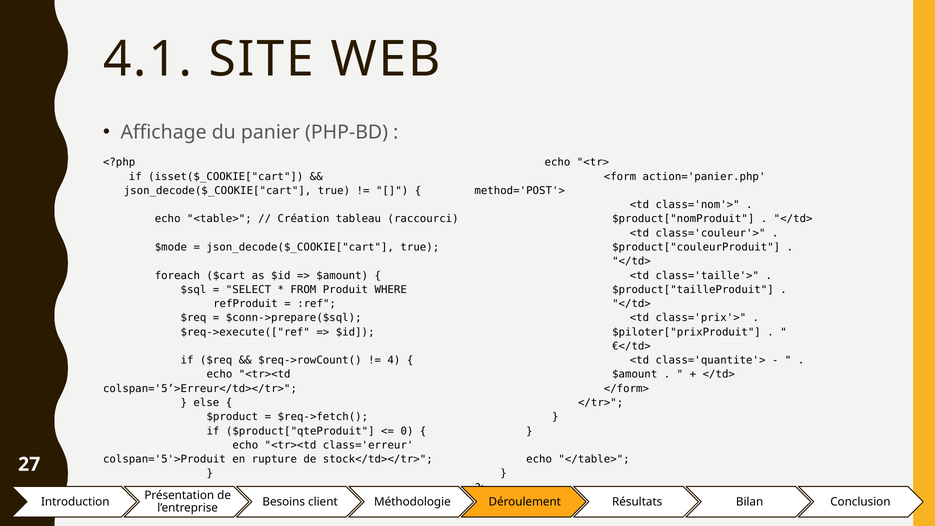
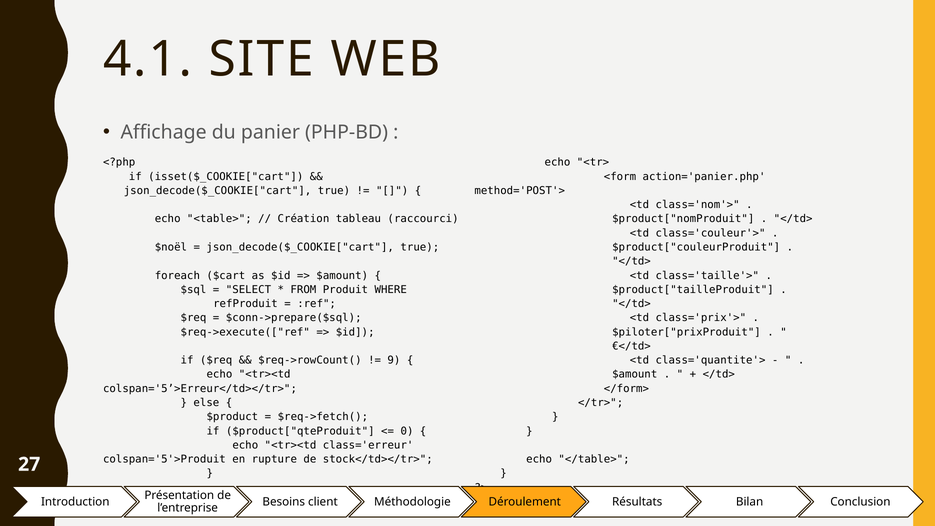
$mode: $mode -> $noël
4: 4 -> 9
